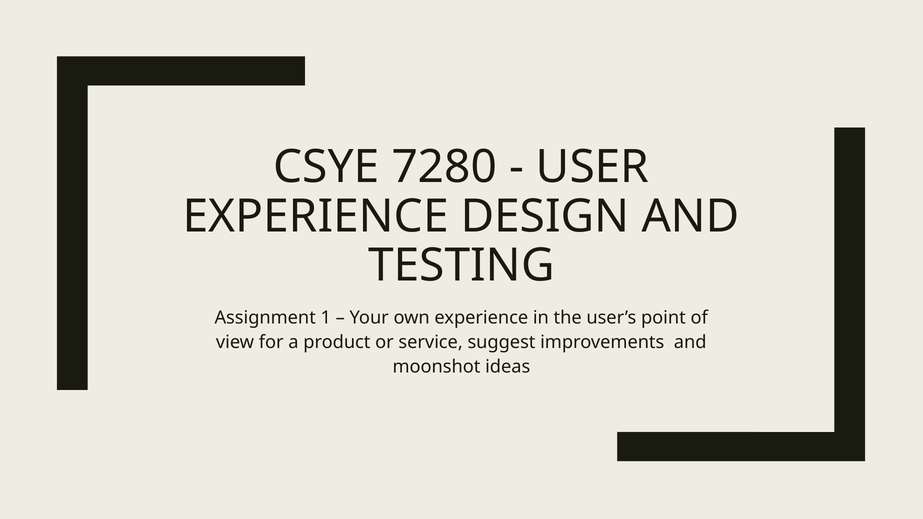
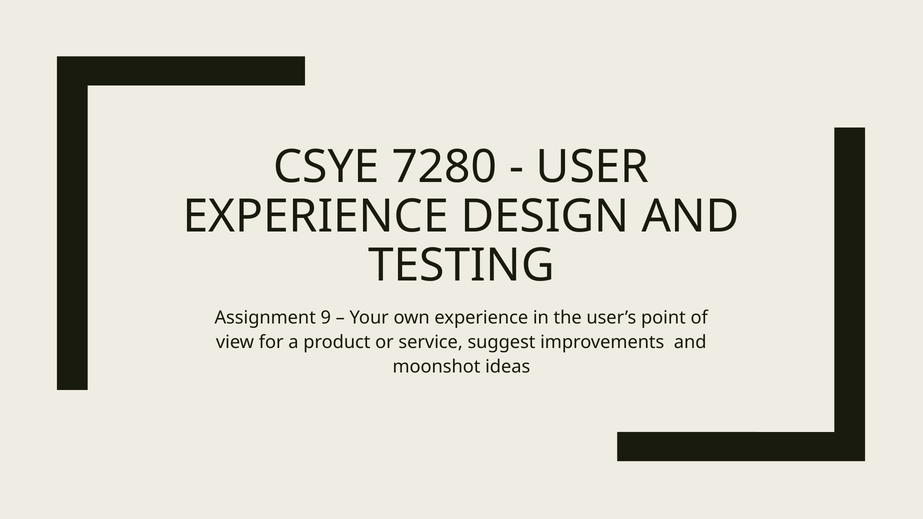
1: 1 -> 9
